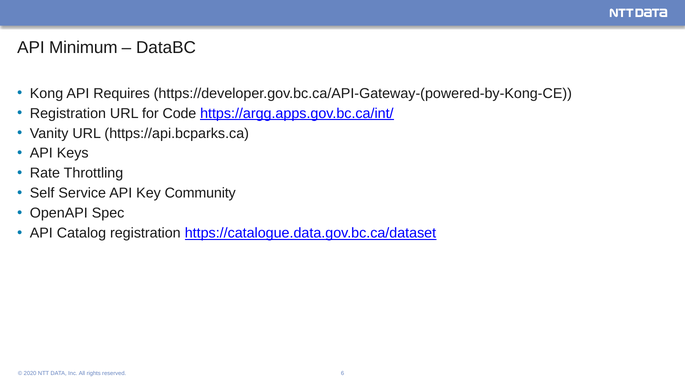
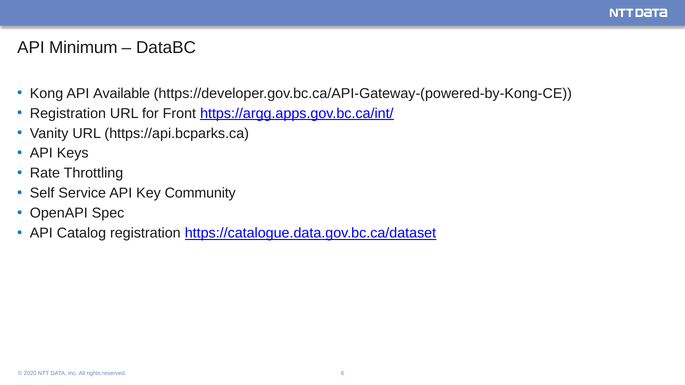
Requires: Requires -> Available
Code: Code -> Front
